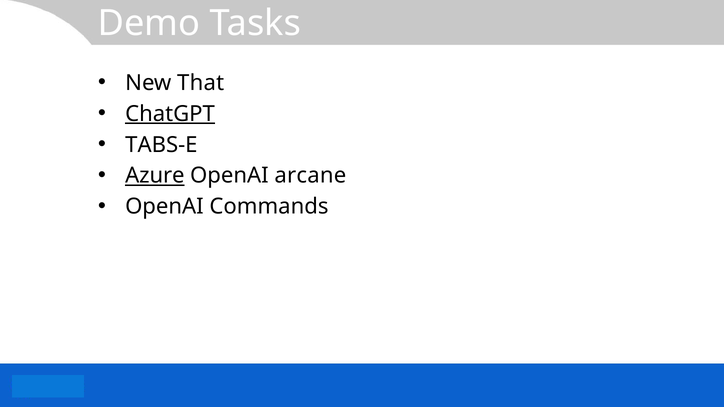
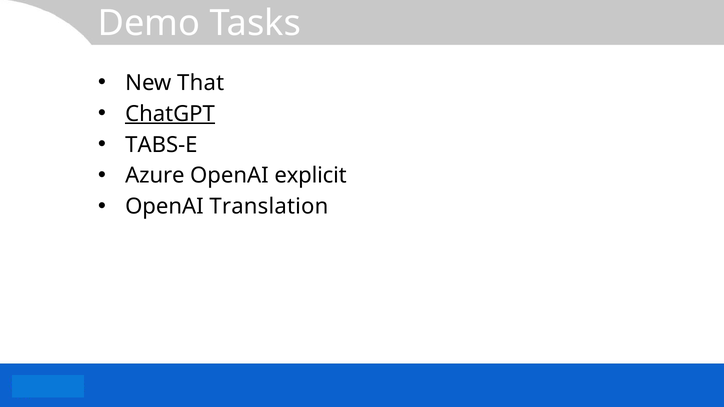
Azure underline: present -> none
arcane: arcane -> explicit
Commands: Commands -> Translation
